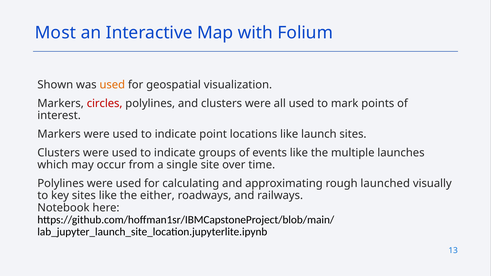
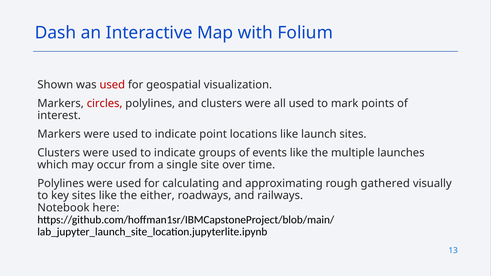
Most: Most -> Dash
used at (112, 85) colour: orange -> red
launched: launched -> gathered
